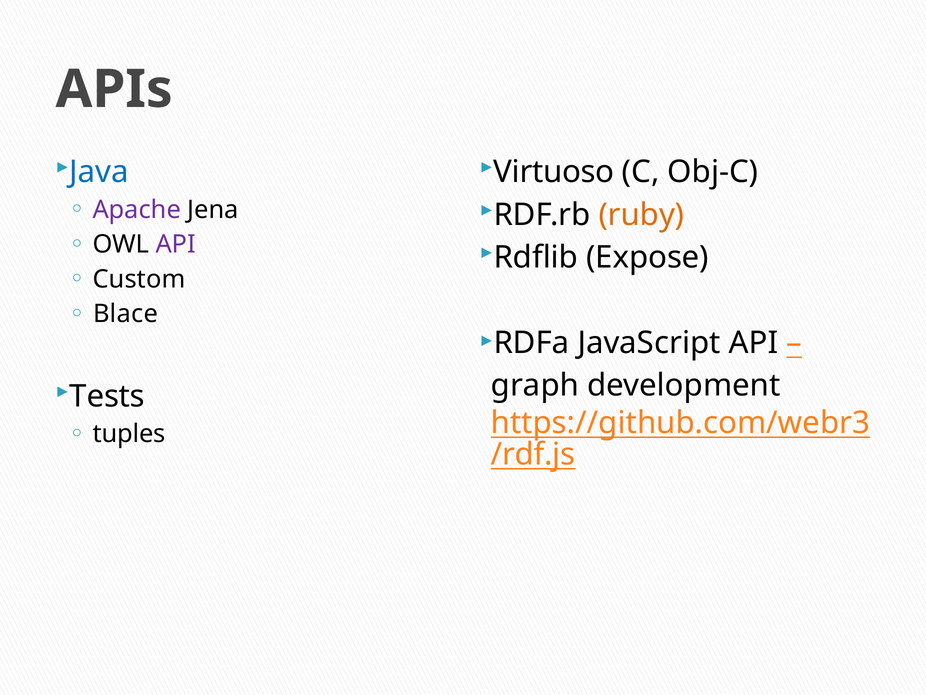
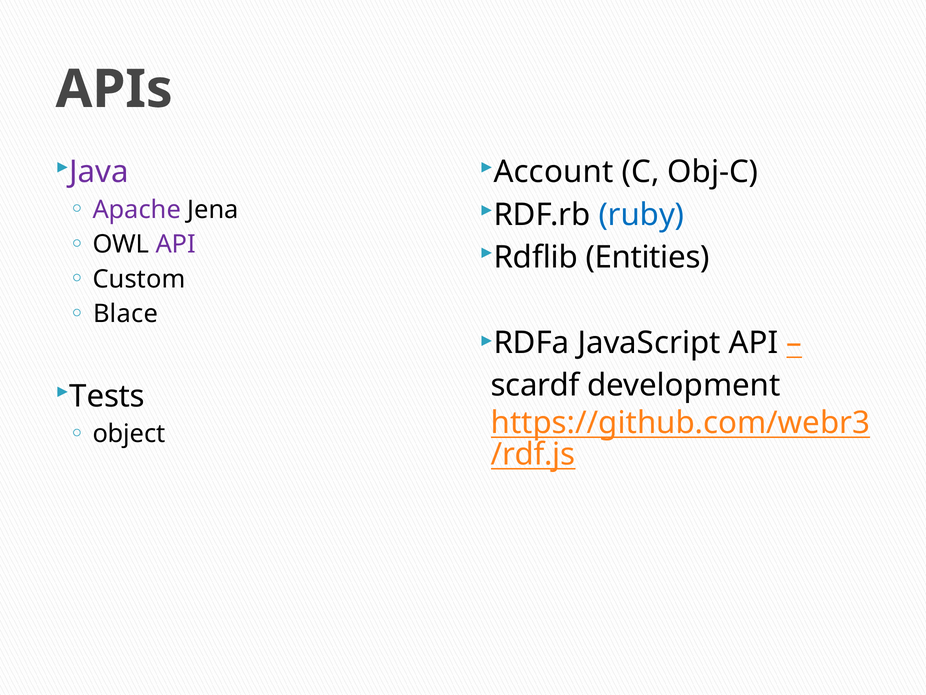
Java colour: blue -> purple
Virtuoso: Virtuoso -> Account
ruby colour: orange -> blue
Expose: Expose -> Entities
graph: graph -> scardf
tuples: tuples -> object
